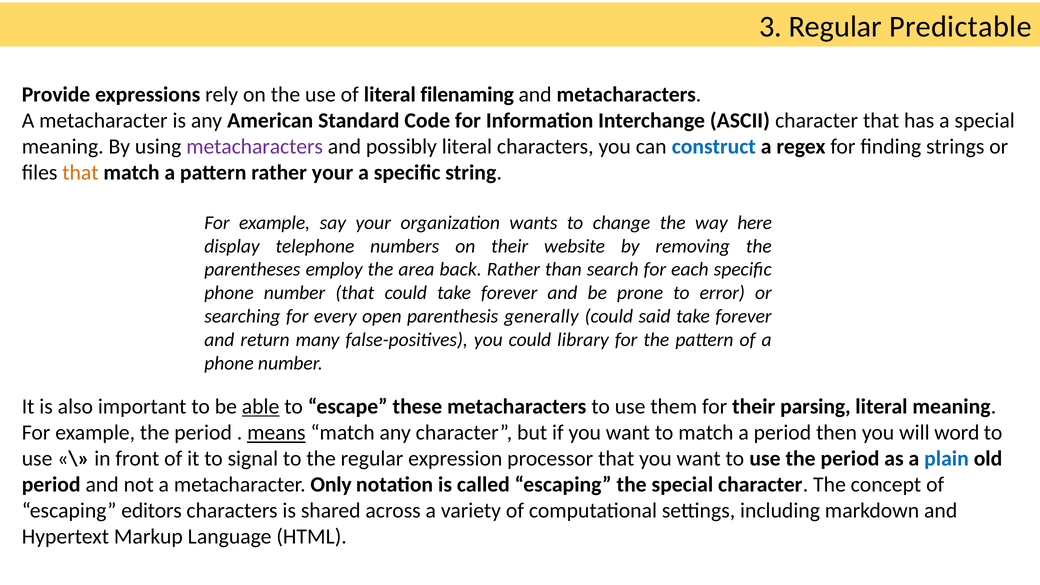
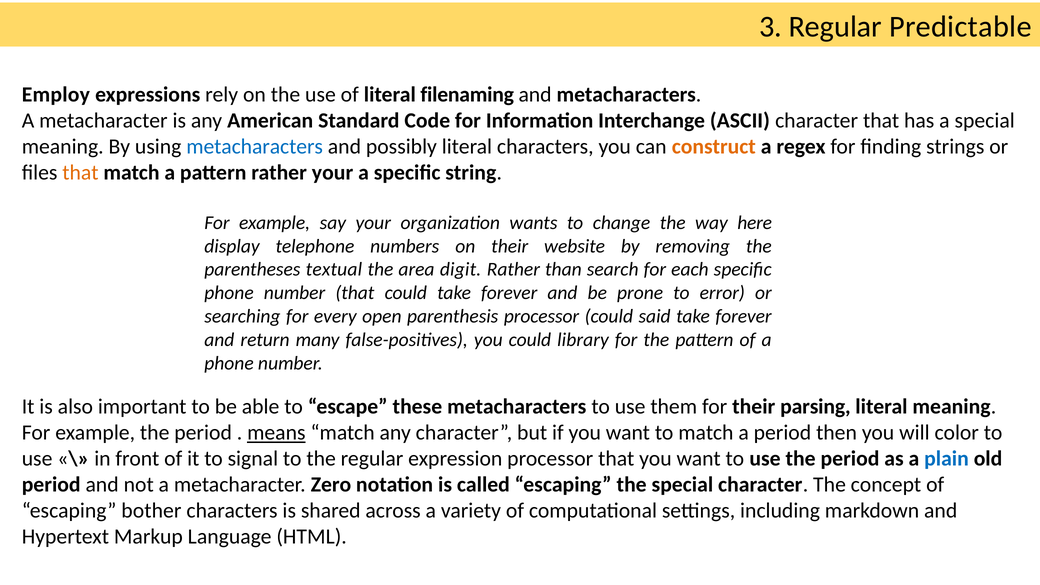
Provide: Provide -> Employ
metacharacters at (255, 147) colour: purple -> blue
construct colour: blue -> orange
employ: employ -> textual
back: back -> digit
parenthesis generally: generally -> processor
able underline: present -> none
word: word -> color
Only: Only -> Zero
editors: editors -> bother
